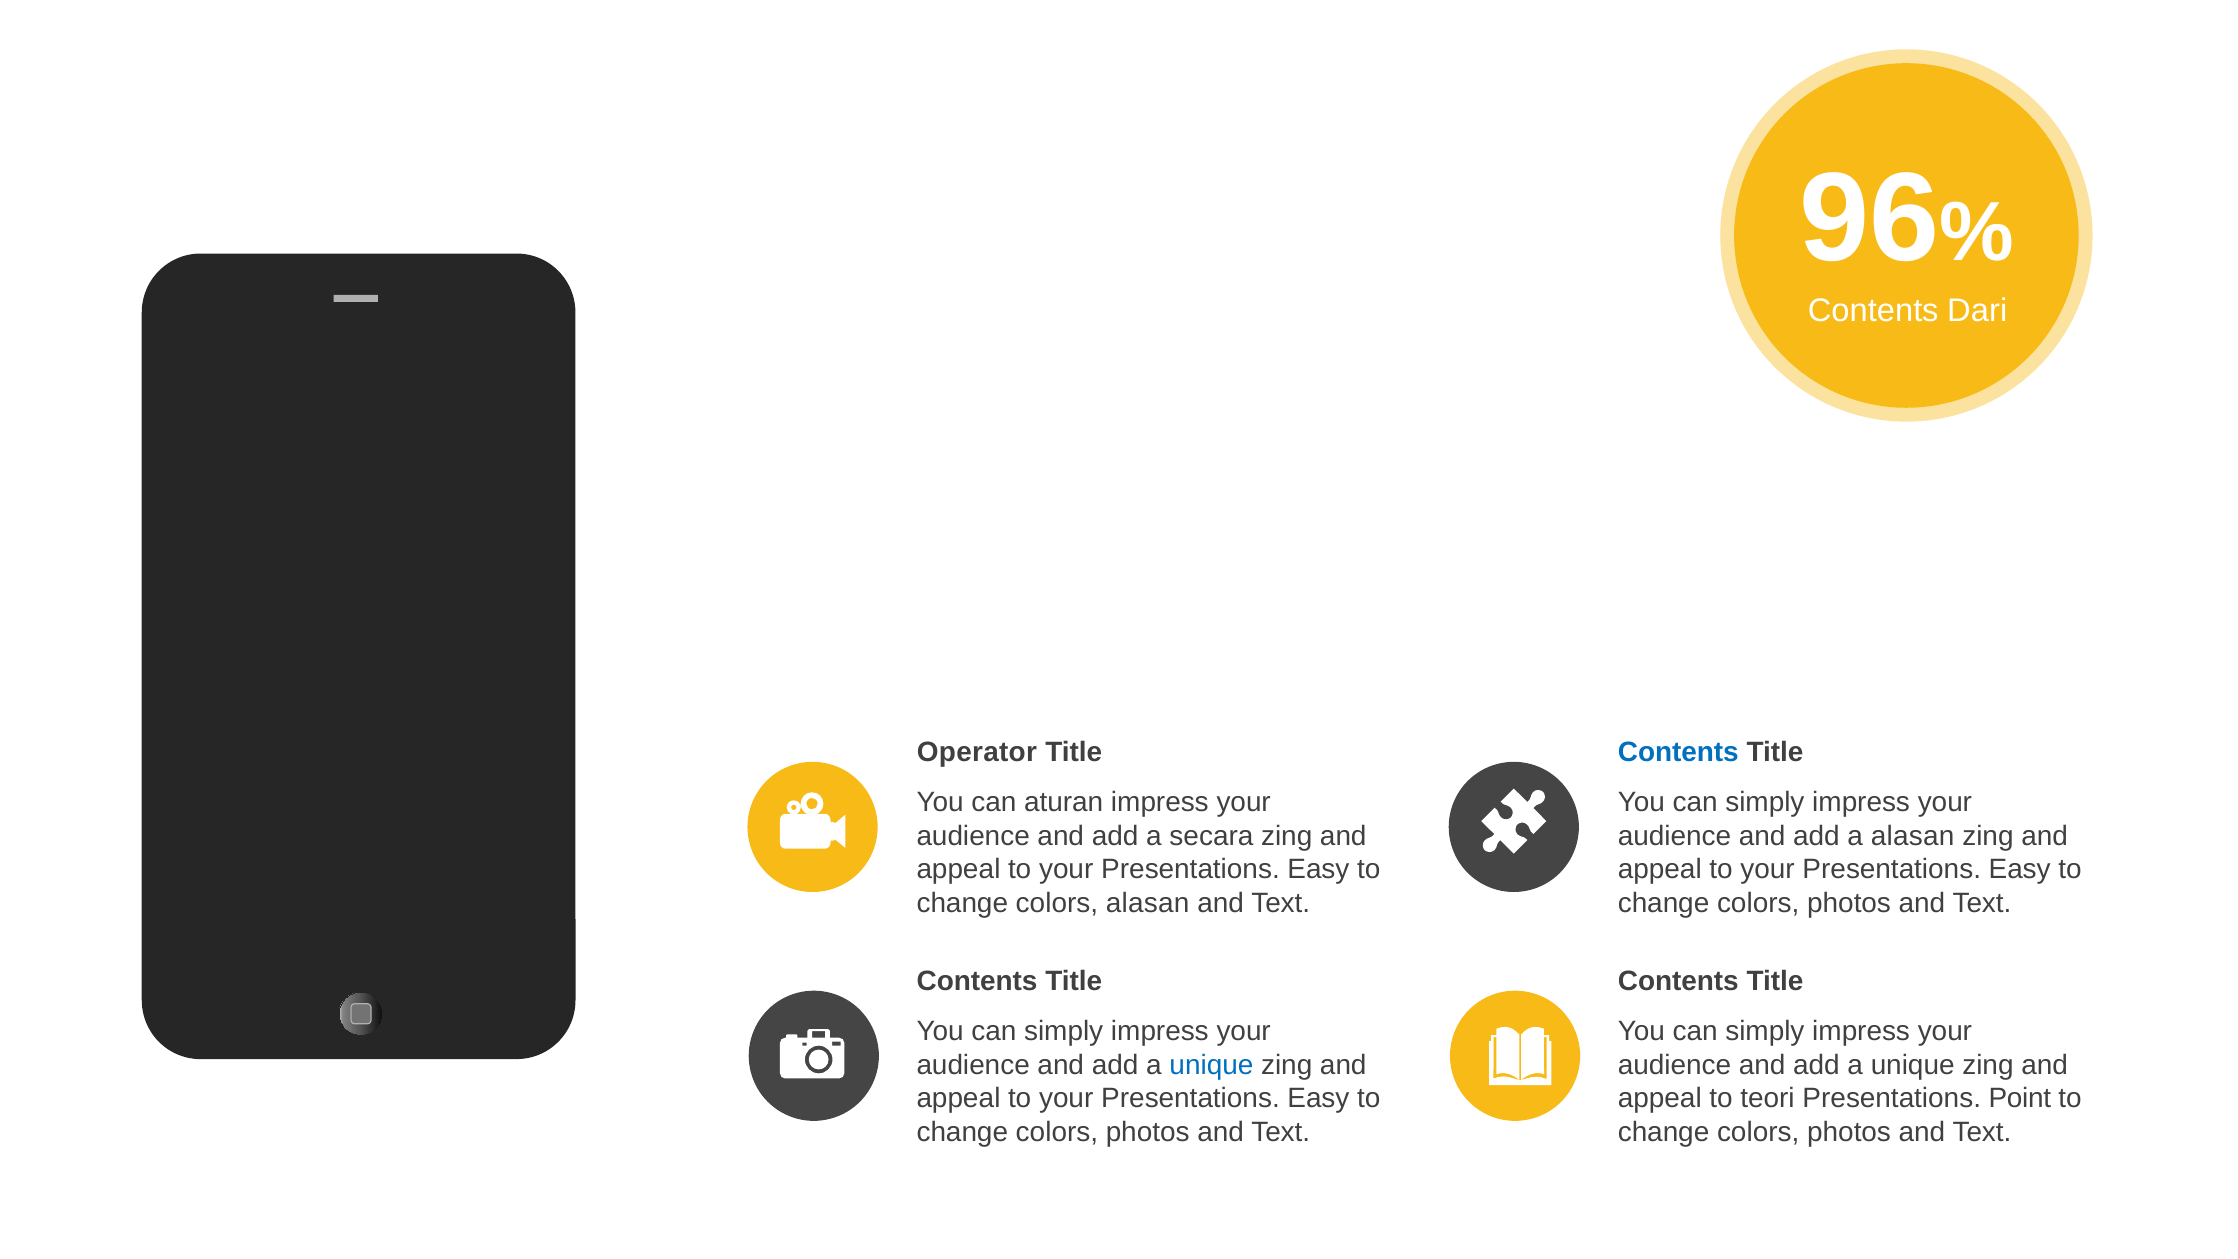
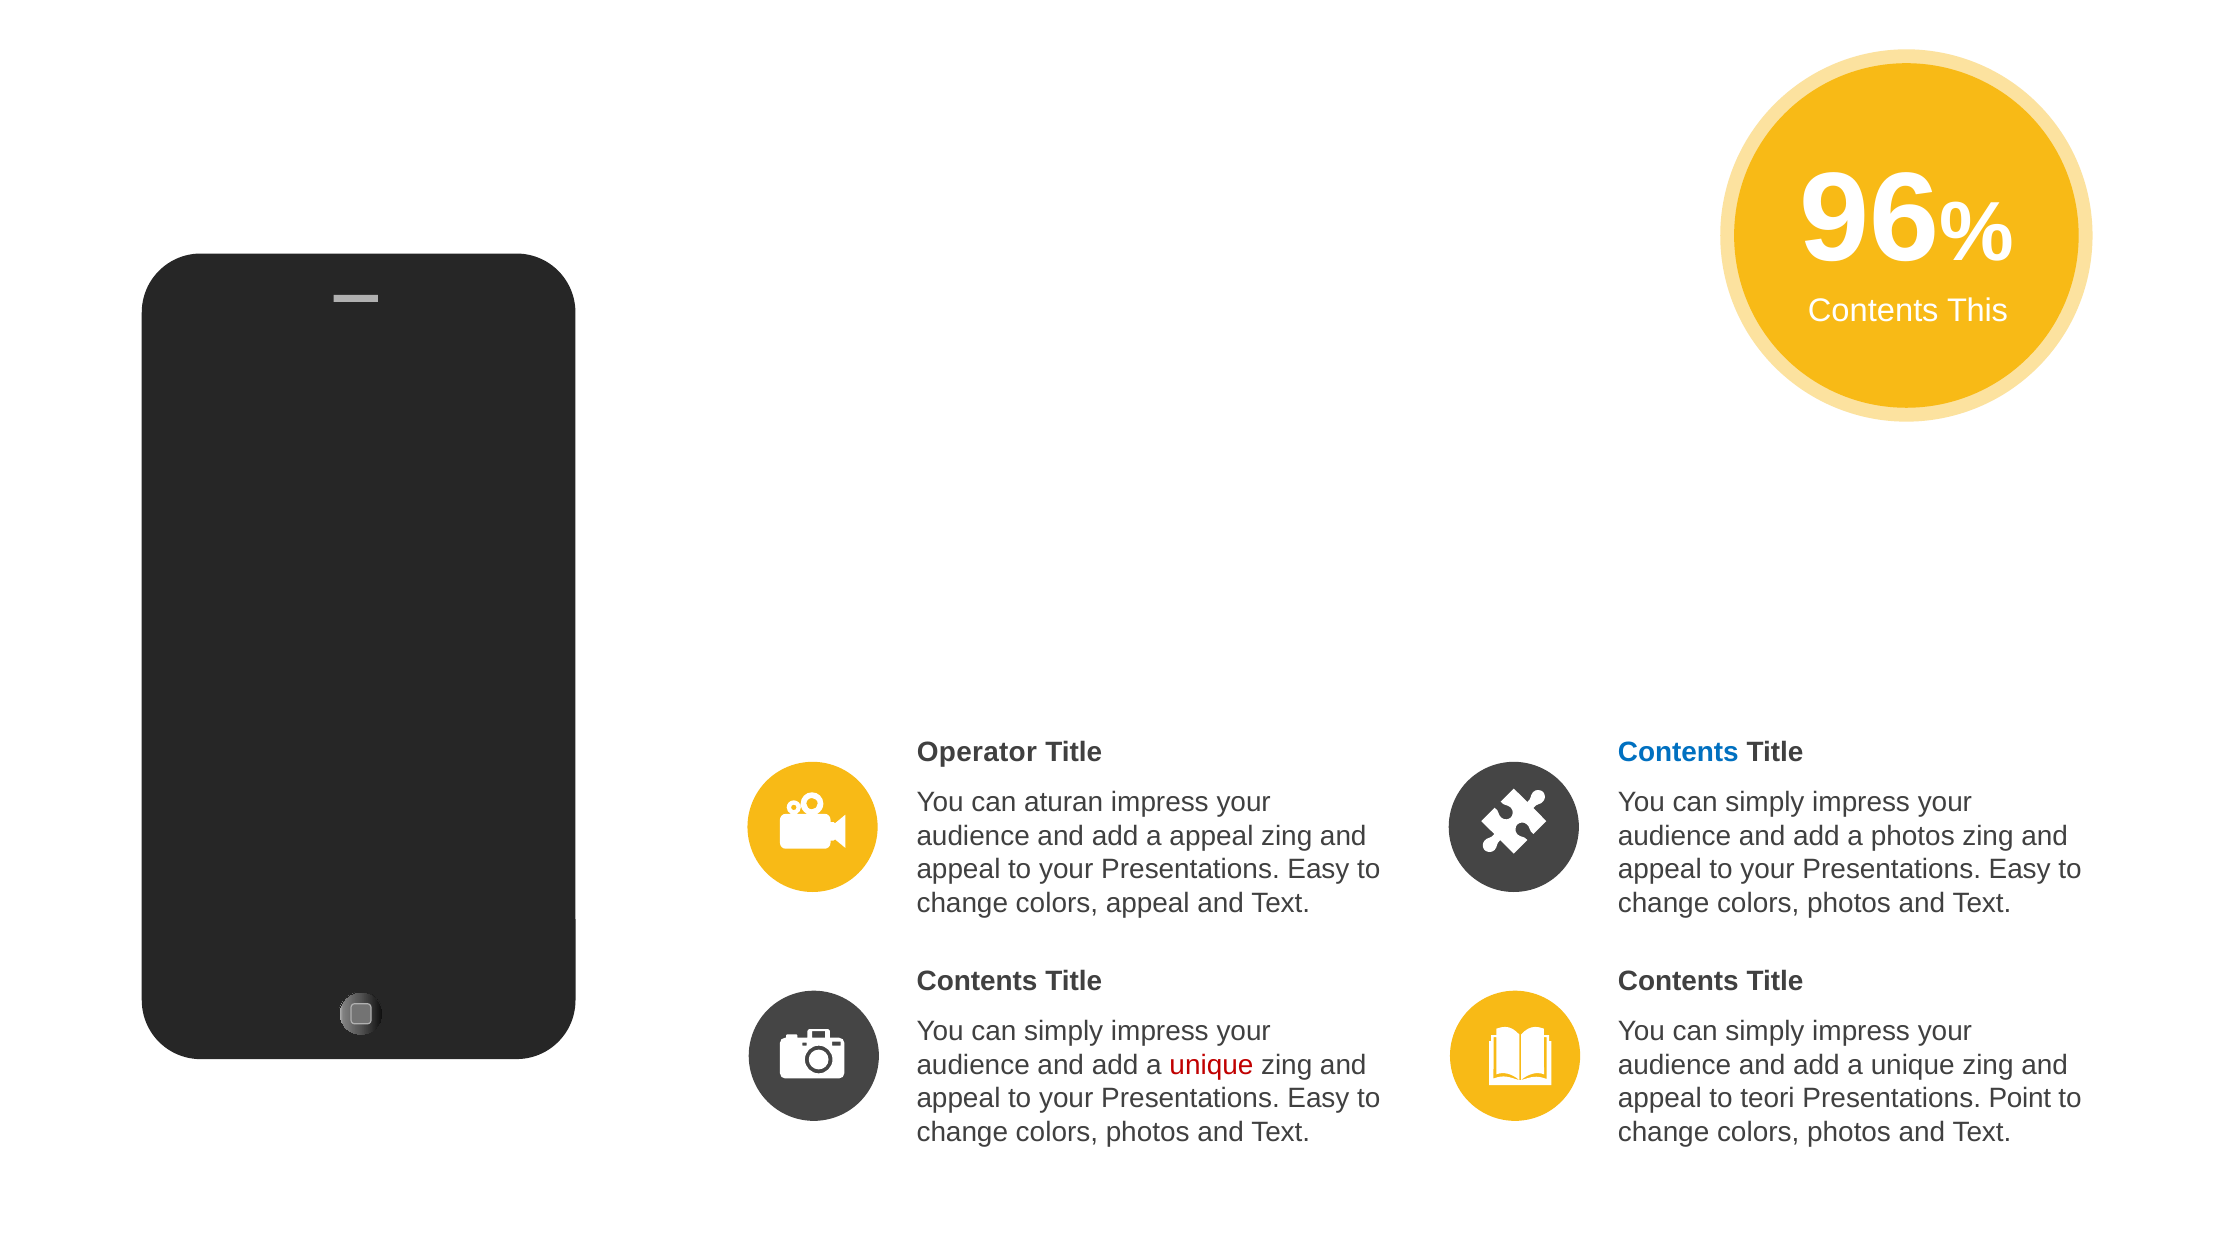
Contents Dari: Dari -> This
a secara: secara -> appeal
a alasan: alasan -> photos
colors alasan: alasan -> appeal
unique at (1211, 1065) colour: blue -> red
